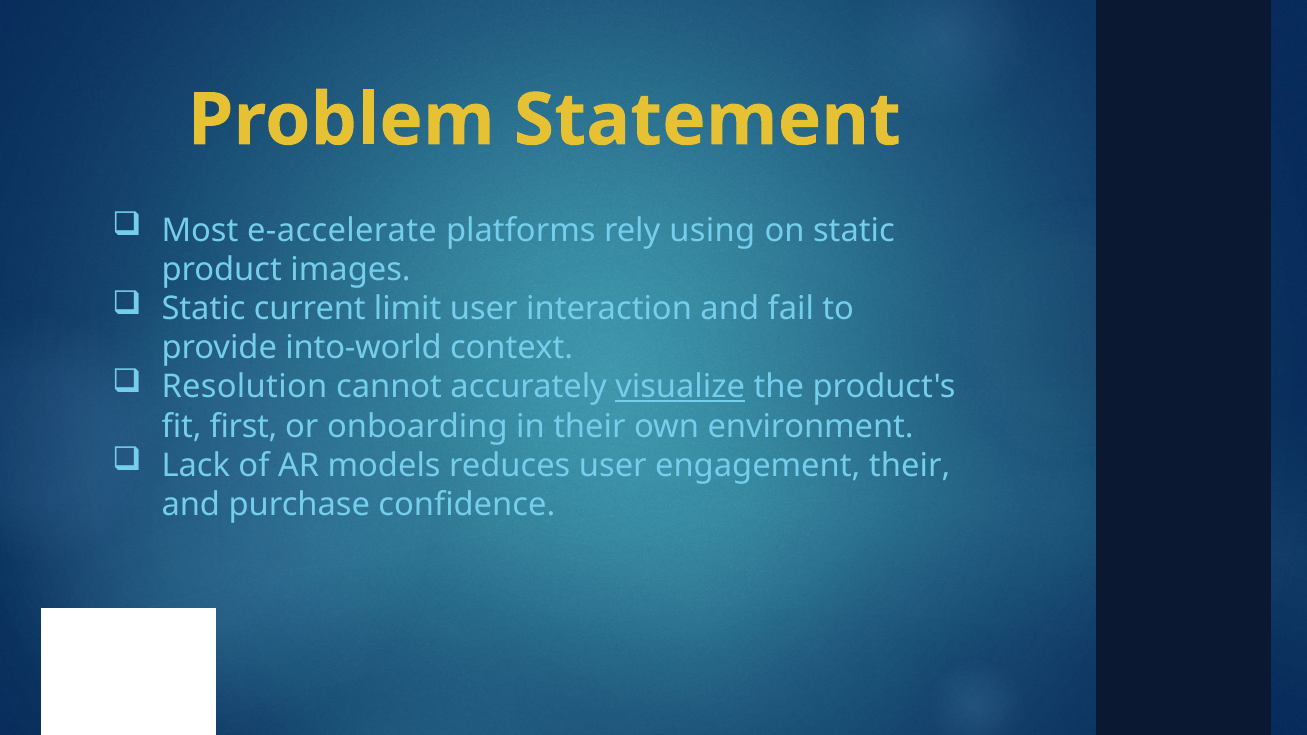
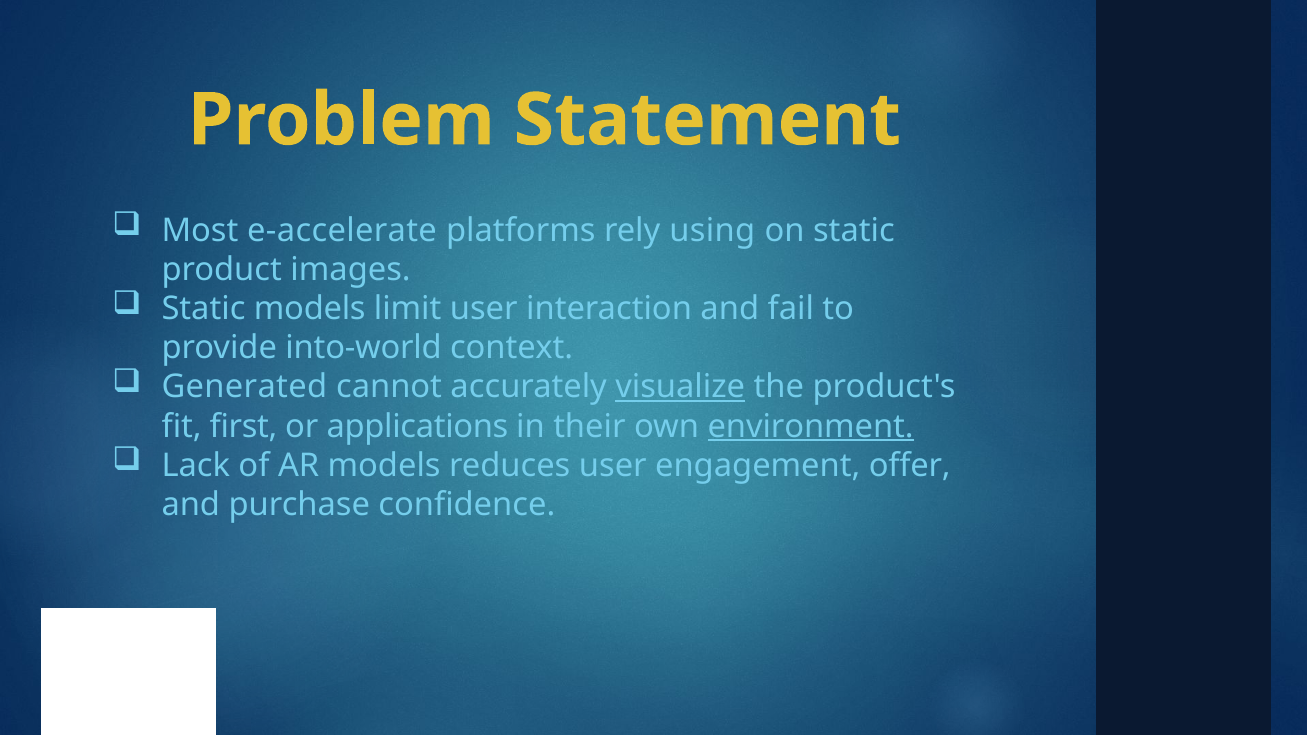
Static current: current -> models
Resolution: Resolution -> Generated
onboarding: onboarding -> applications
environment underline: none -> present
engagement their: their -> offer
